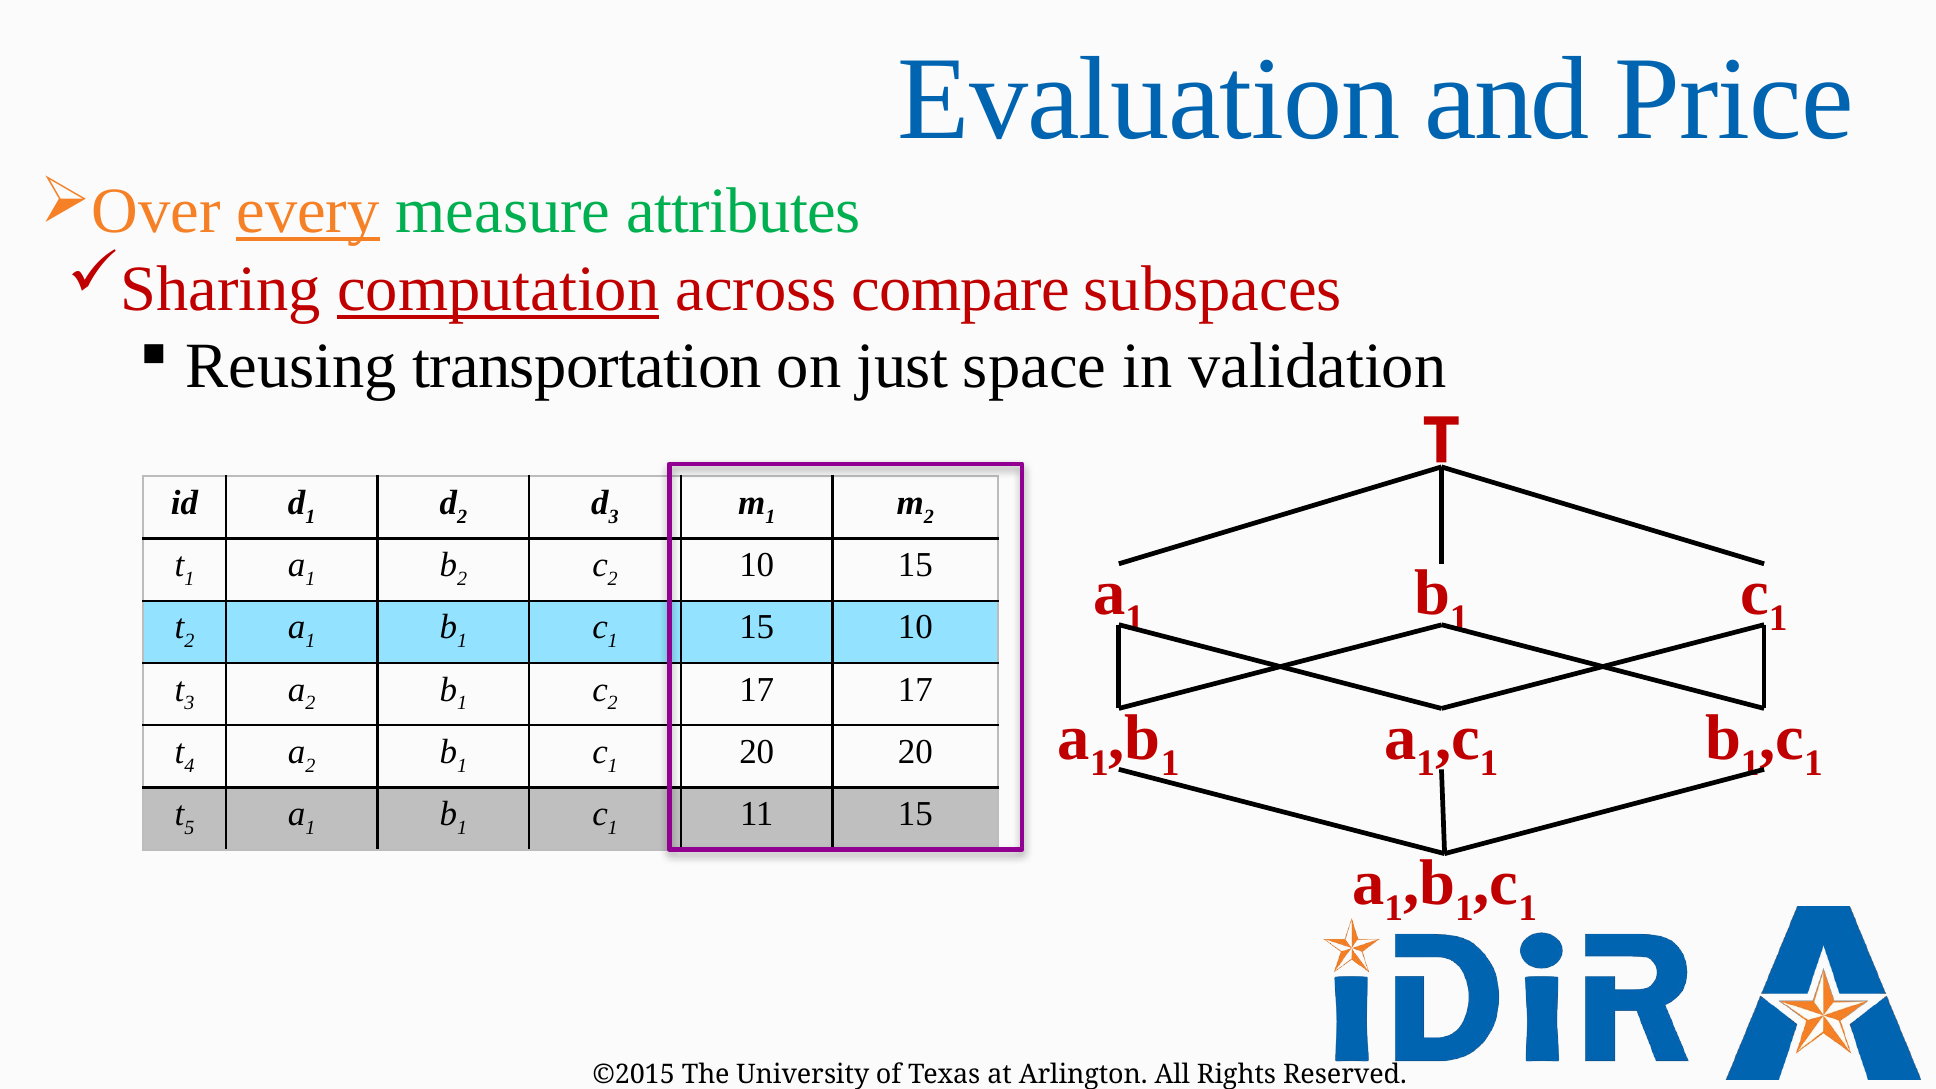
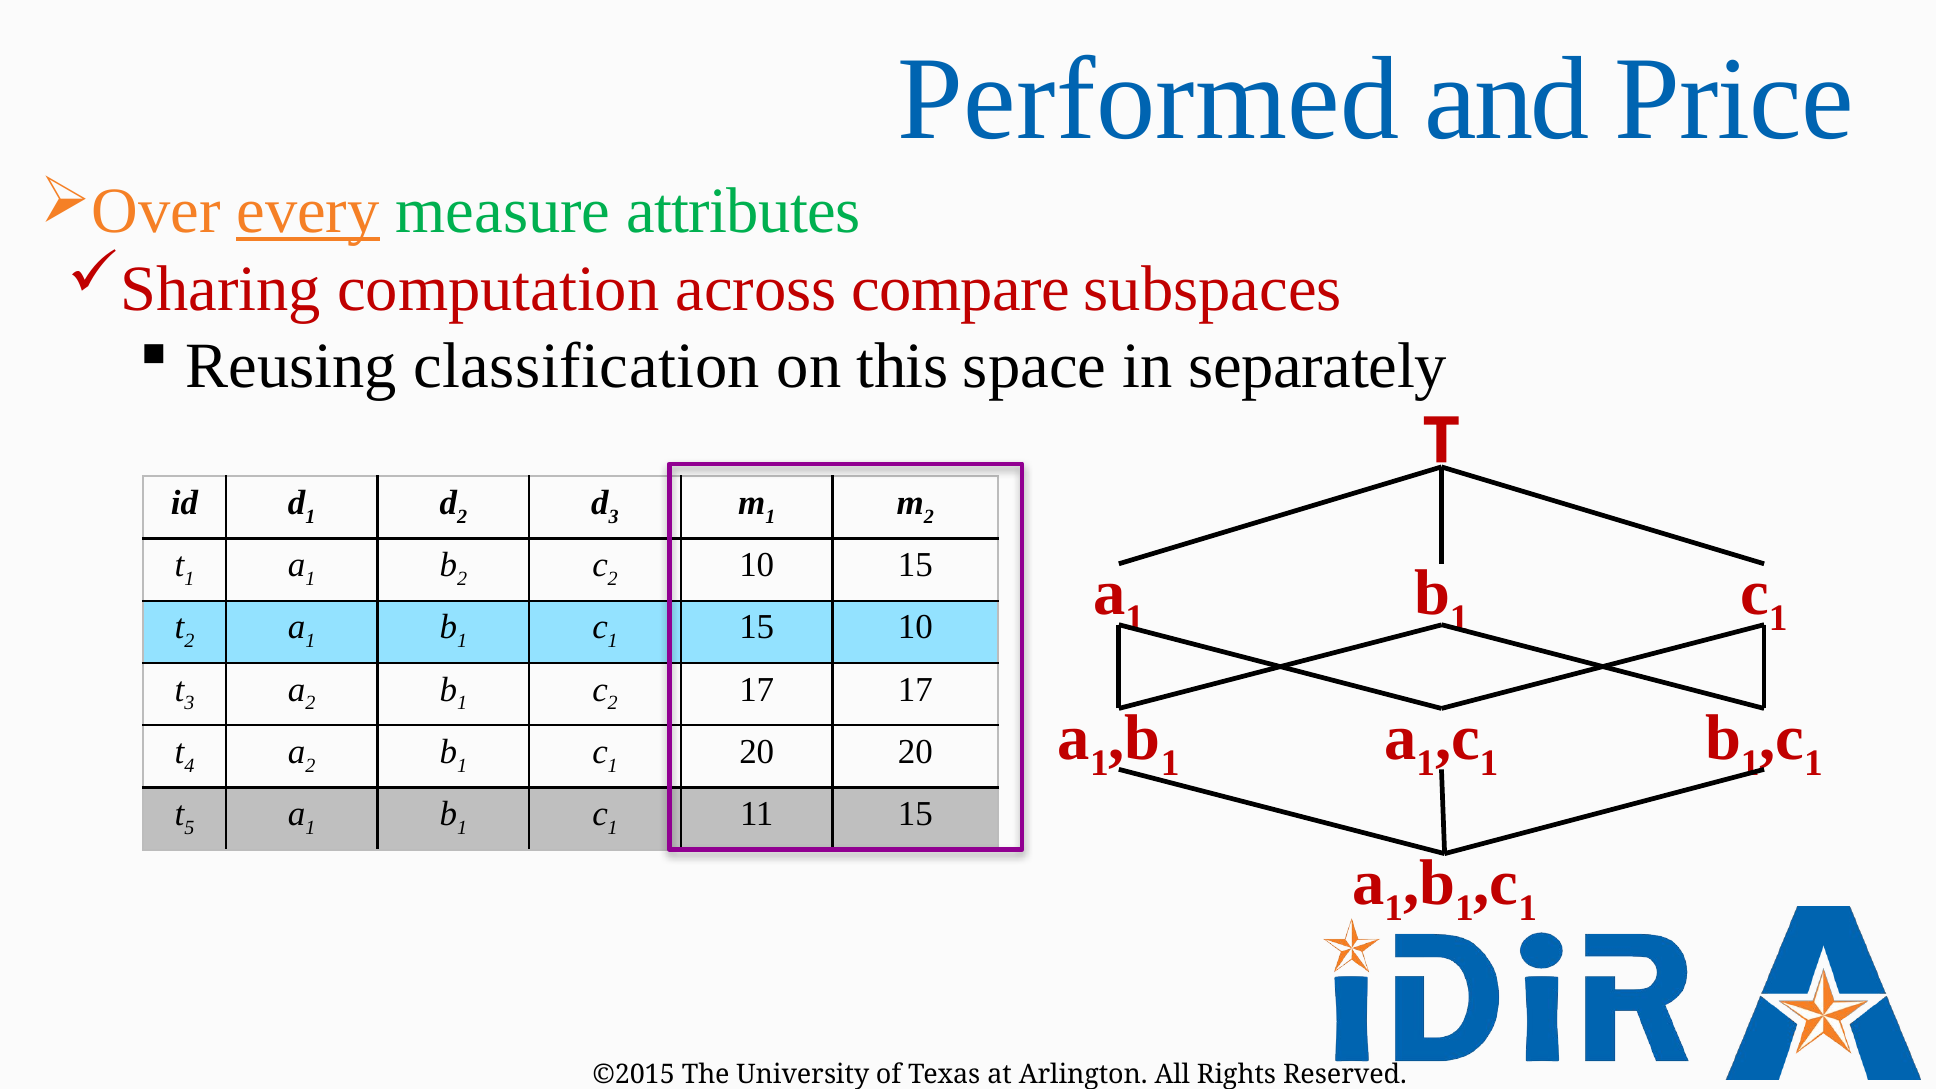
Evaluation: Evaluation -> Performed
computation underline: present -> none
transportation: transportation -> classification
just: just -> this
validation: validation -> separately
